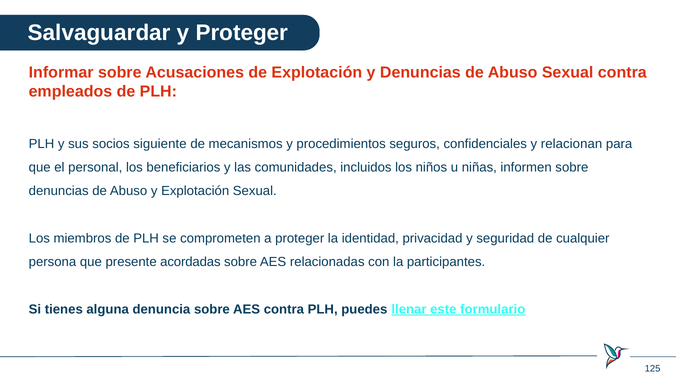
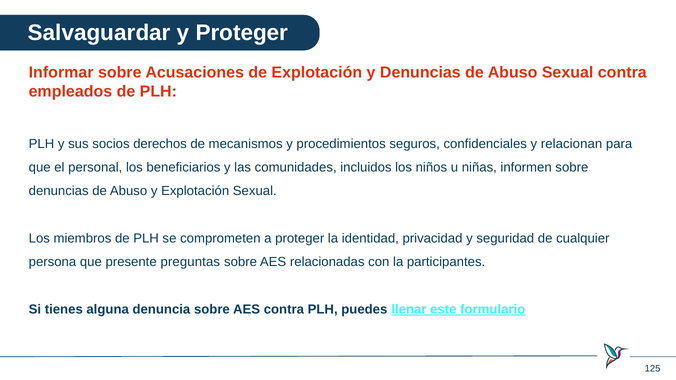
siguiente: siguiente -> derechos
acordadas: acordadas -> preguntas
